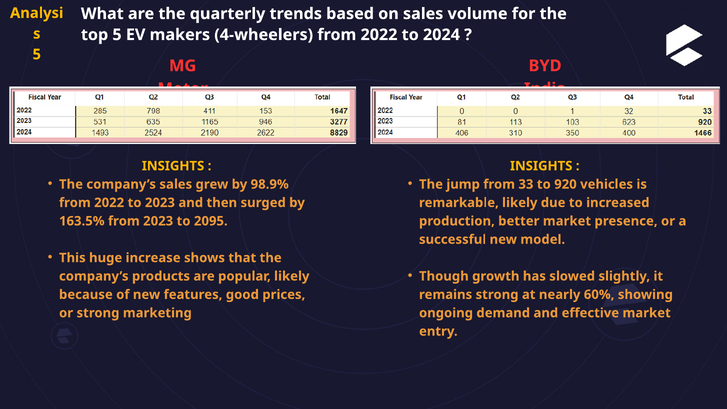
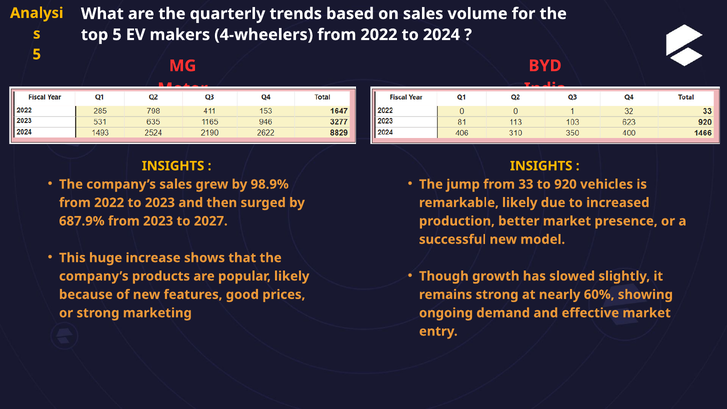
163.5%: 163.5% -> 687.9%
2095: 2095 -> 2027
